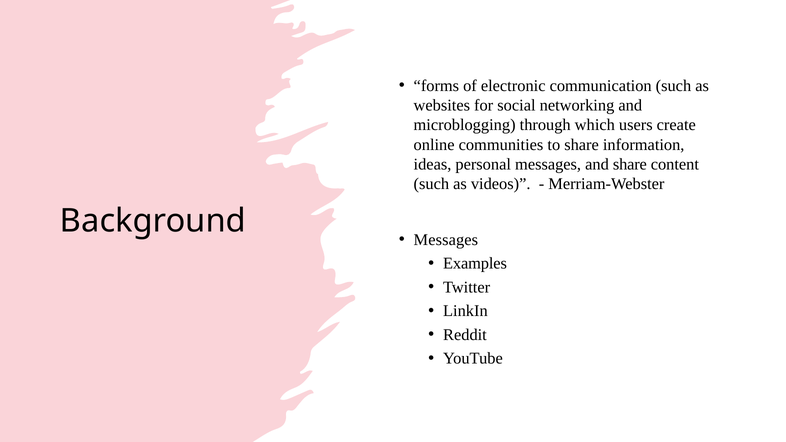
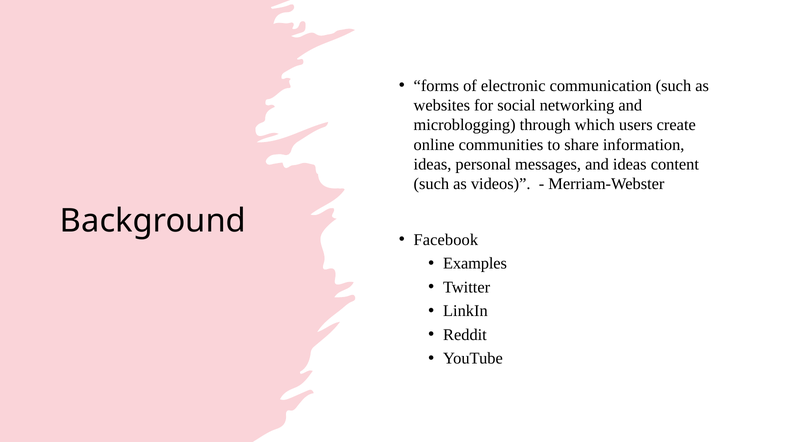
and share: share -> ideas
Messages at (446, 240): Messages -> Facebook
